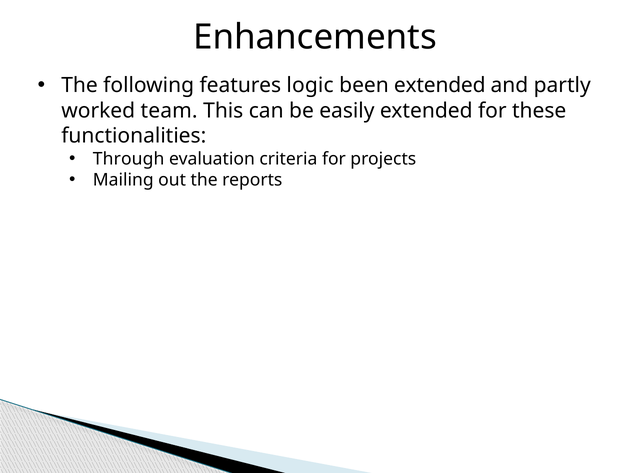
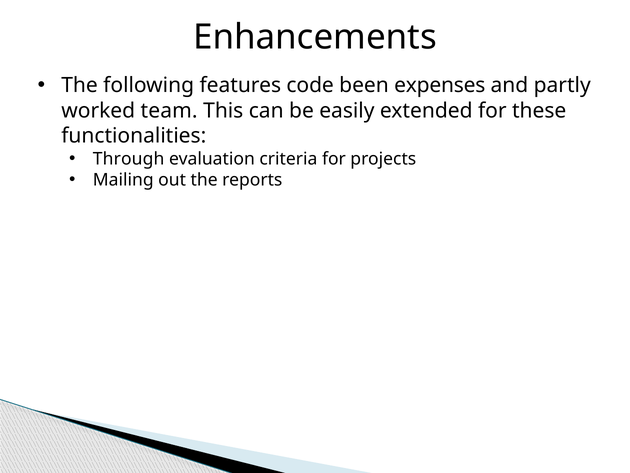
logic: logic -> code
been extended: extended -> expenses
